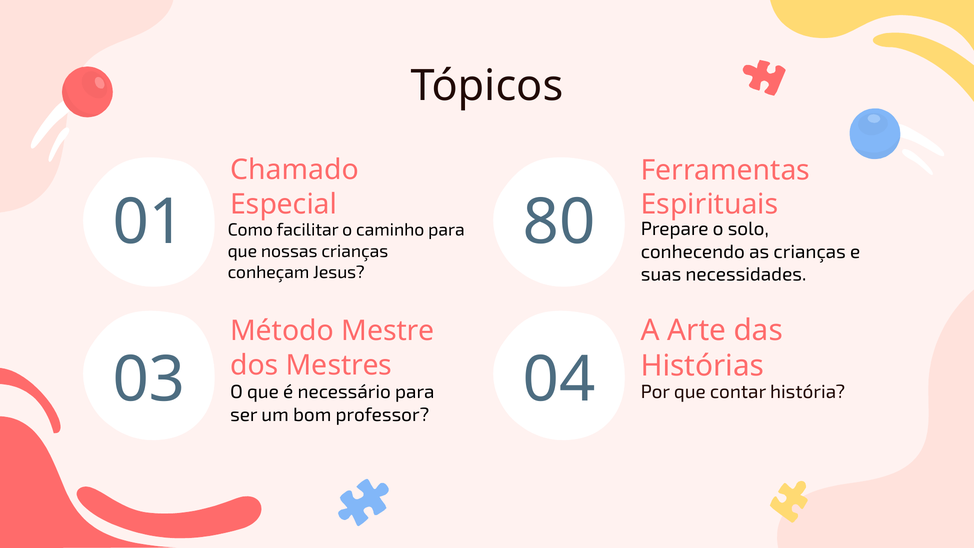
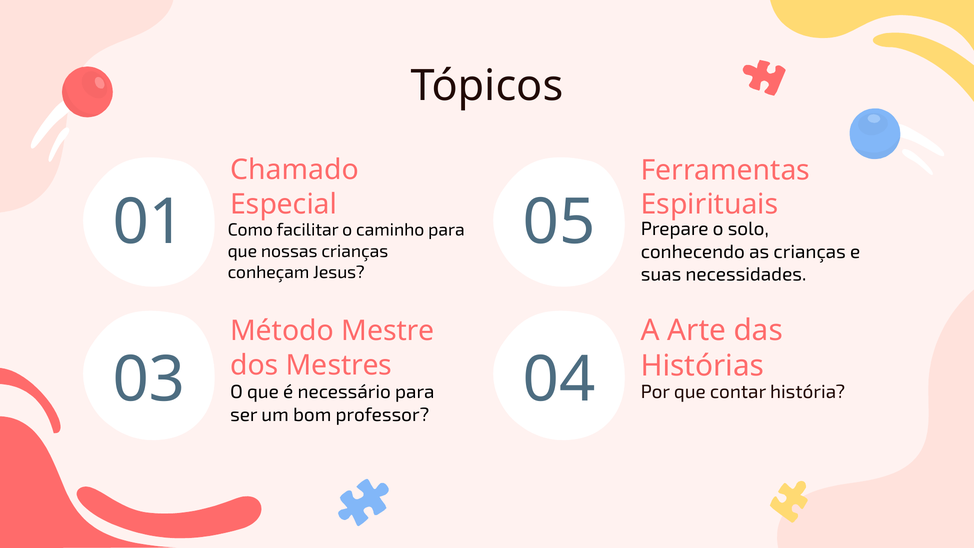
80: 80 -> 05
